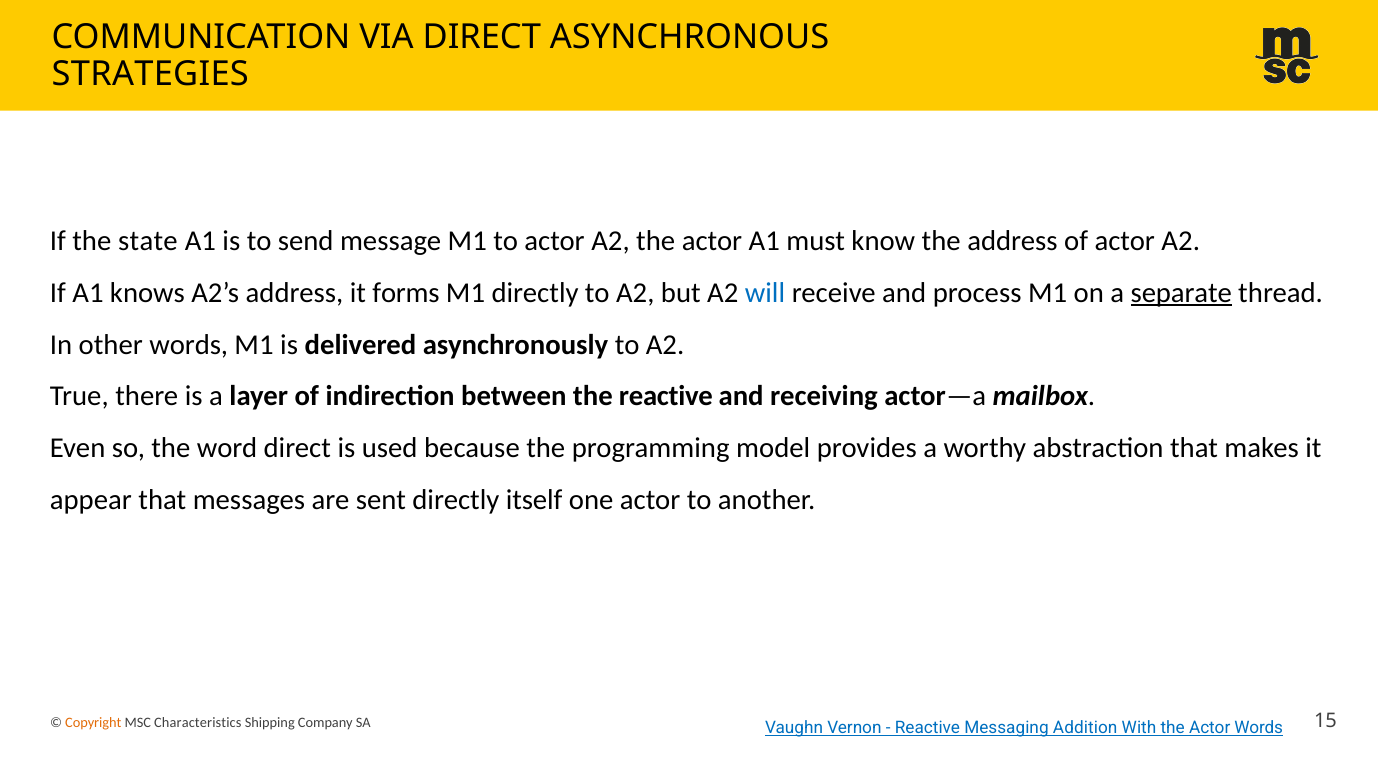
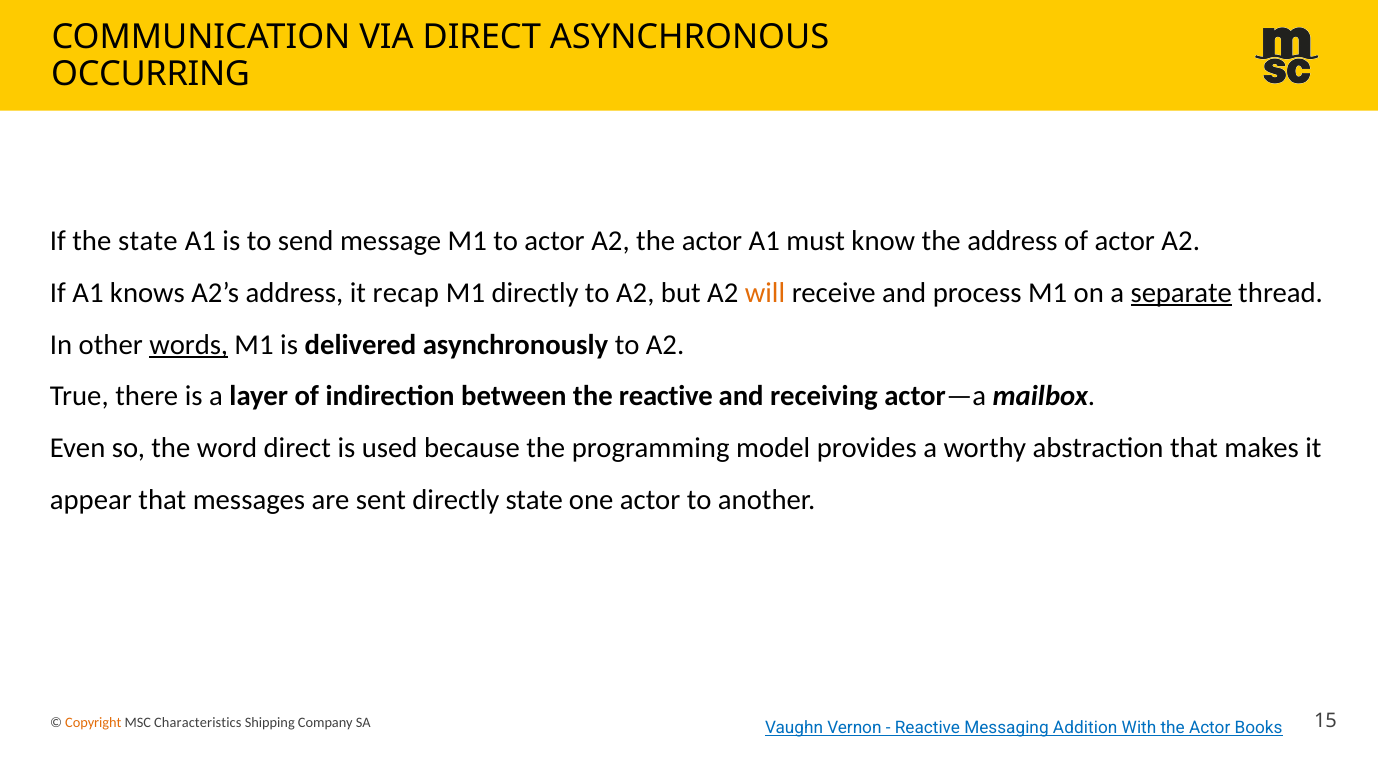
STRATEGIES: STRATEGIES -> OCCURRING
forms: forms -> recap
will colour: blue -> orange
words at (189, 345) underline: none -> present
directly itself: itself -> state
Actor Words: Words -> Books
